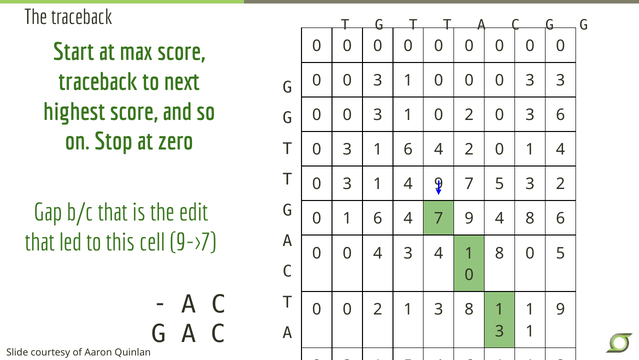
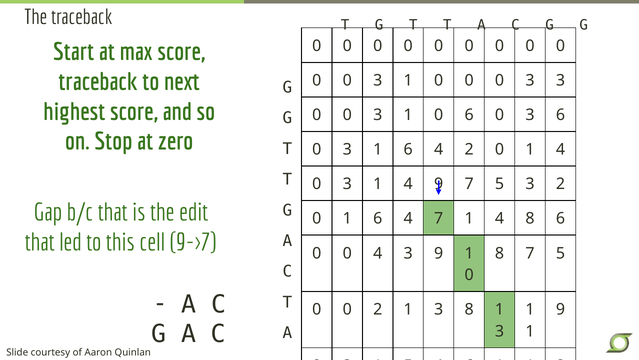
1 0 2: 2 -> 6
4 7 9: 9 -> 1
3 4: 4 -> 9
0 at (530, 253): 0 -> 7
